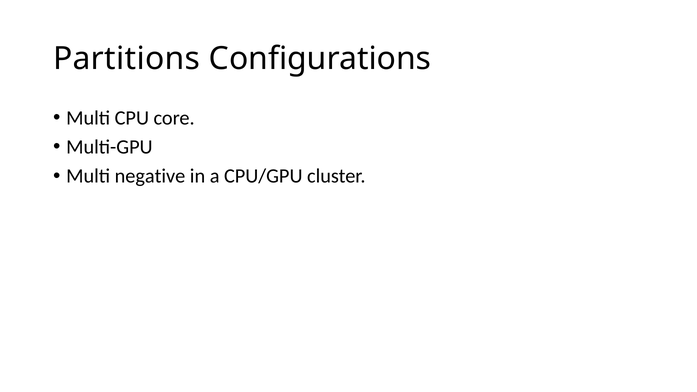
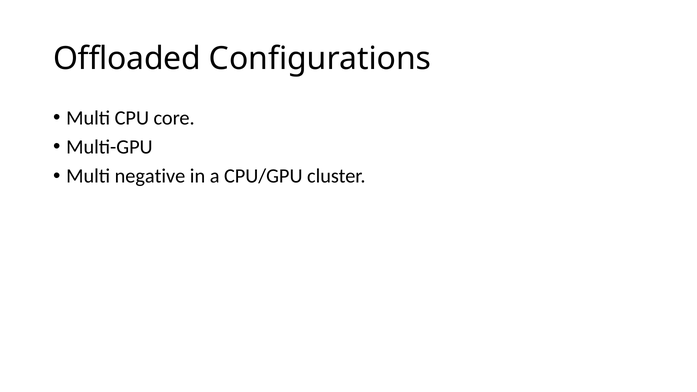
Partitions: Partitions -> Offloaded
